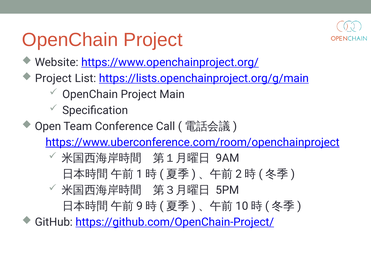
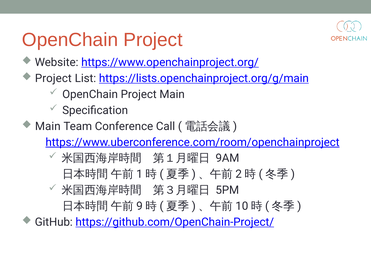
Open at (48, 126): Open -> Main
